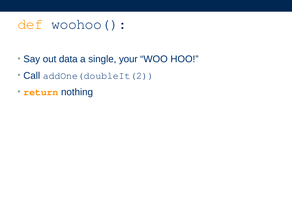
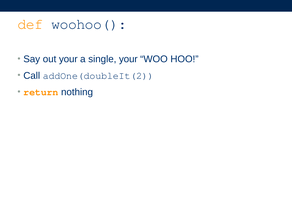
out data: data -> your
